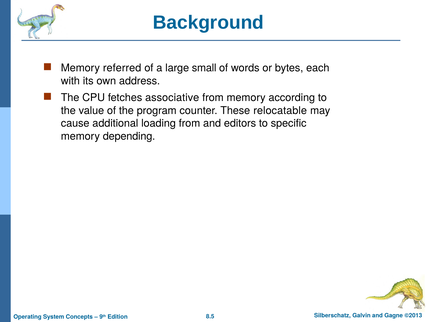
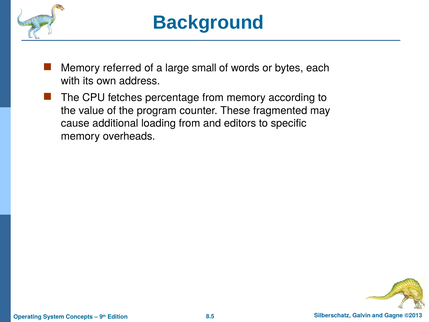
associative: associative -> percentage
relocatable: relocatable -> fragmented
depending: depending -> overheads
